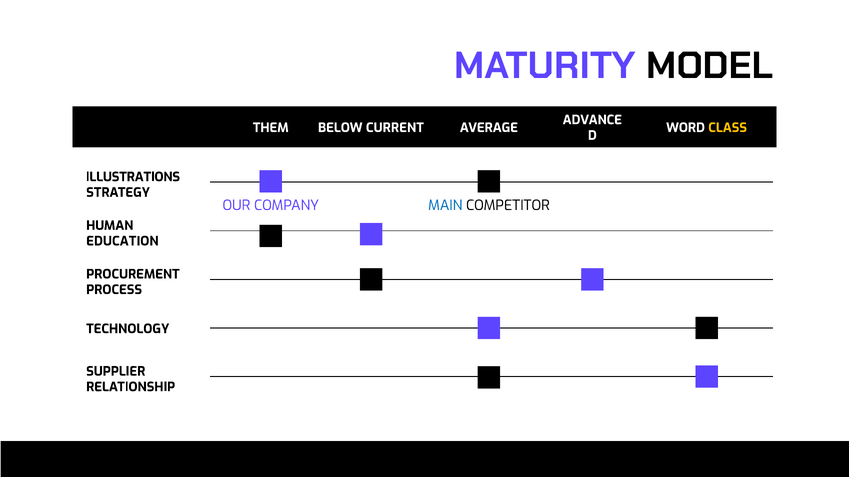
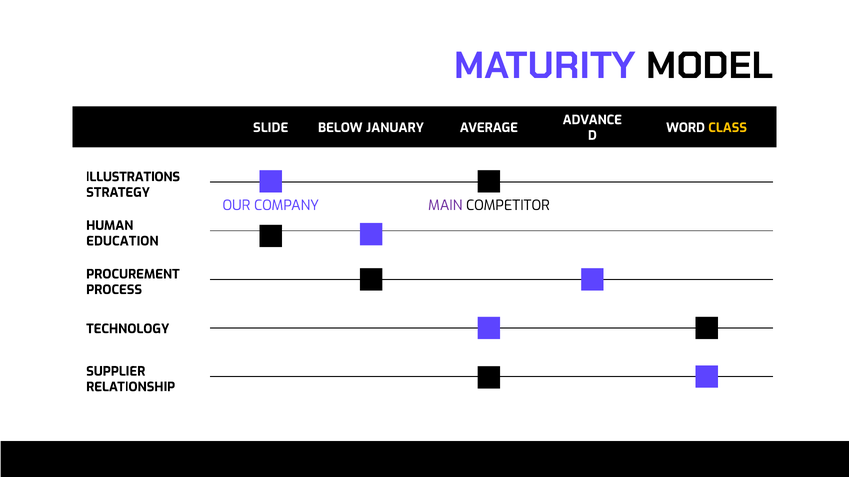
THEM: THEM -> SLIDE
CURRENT: CURRENT -> JANUARY
MAIN colour: blue -> purple
